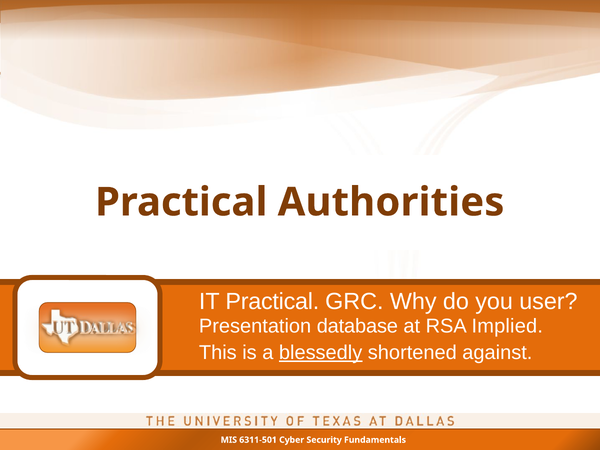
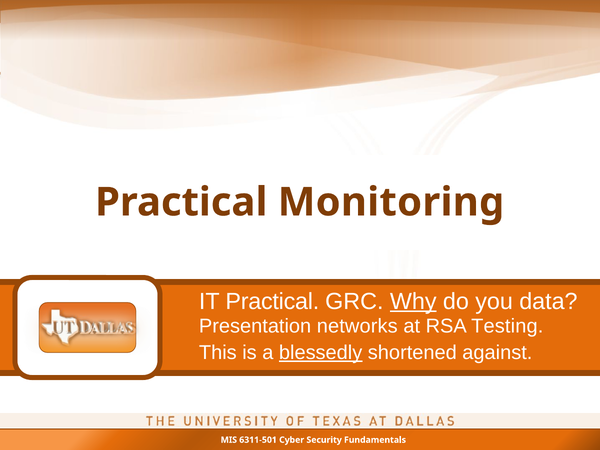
Authorities: Authorities -> Monitoring
Why underline: none -> present
user: user -> data
database: database -> networks
Implied: Implied -> Testing
